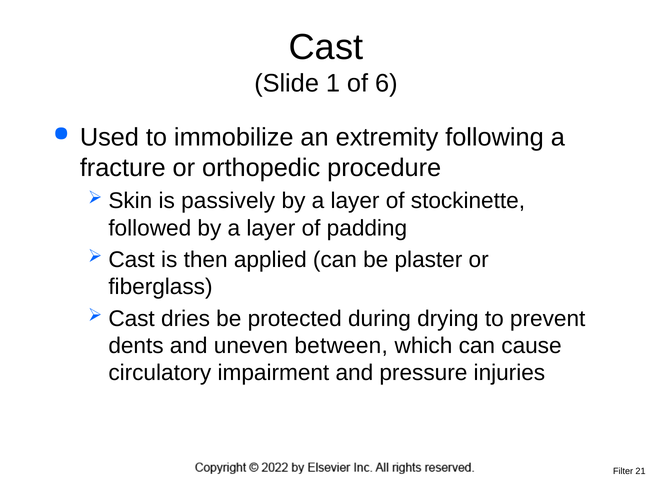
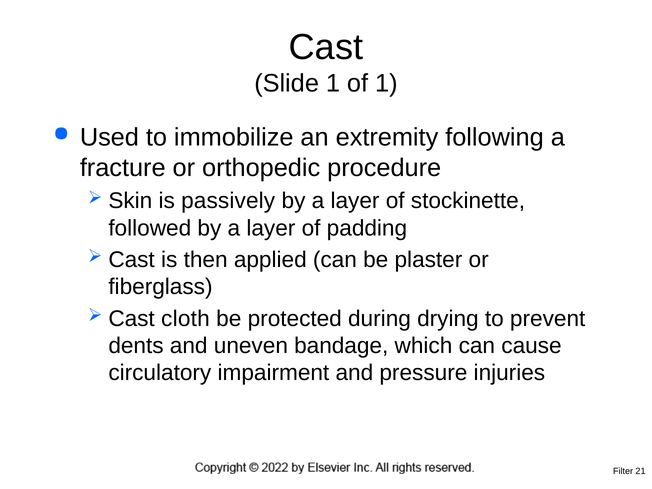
of 6: 6 -> 1
dries: dries -> cloth
between: between -> bandage
